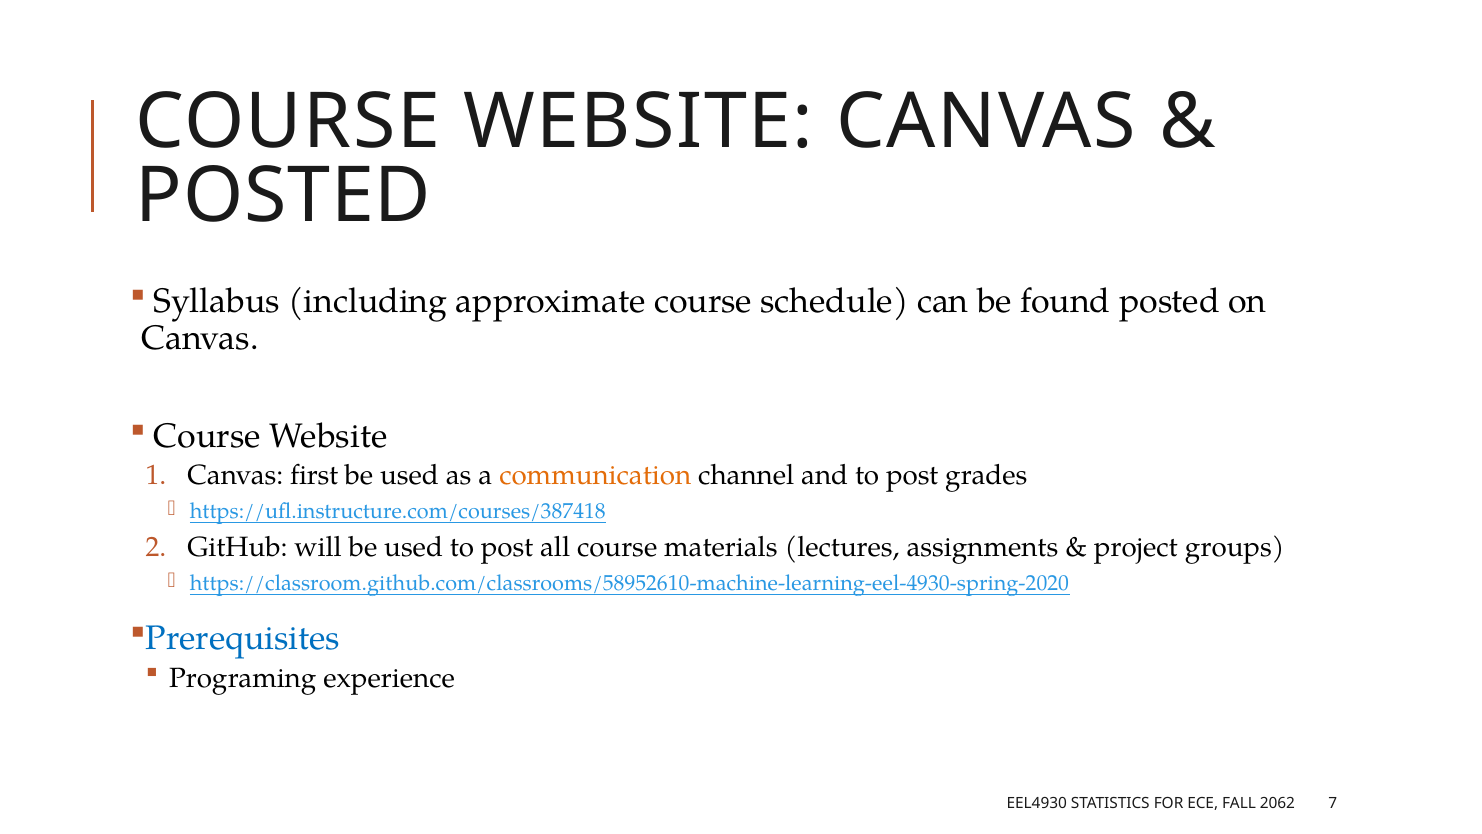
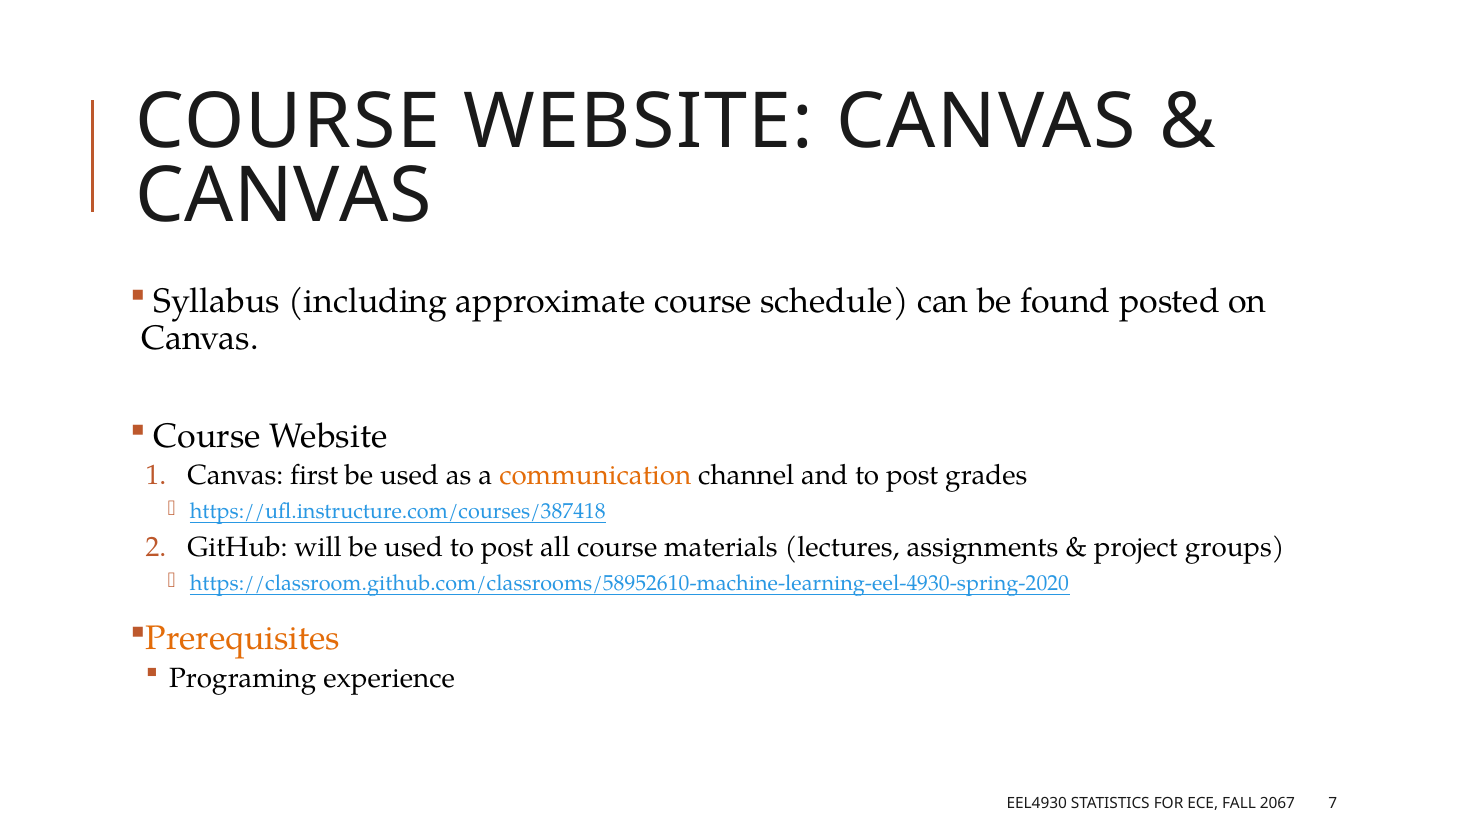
POSTED at (283, 196): POSTED -> CANVAS
Prerequisites colour: blue -> orange
2062: 2062 -> 2067
